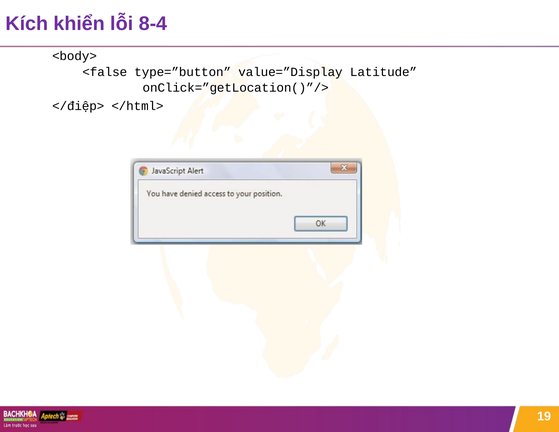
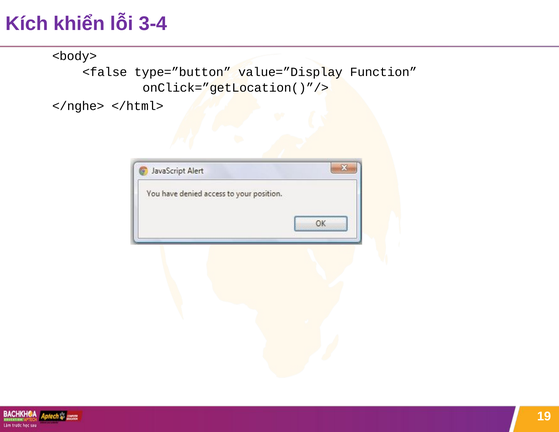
8-4: 8-4 -> 3-4
Latitude: Latitude -> Function
</điệp>: </điệp> -> </nghe>
